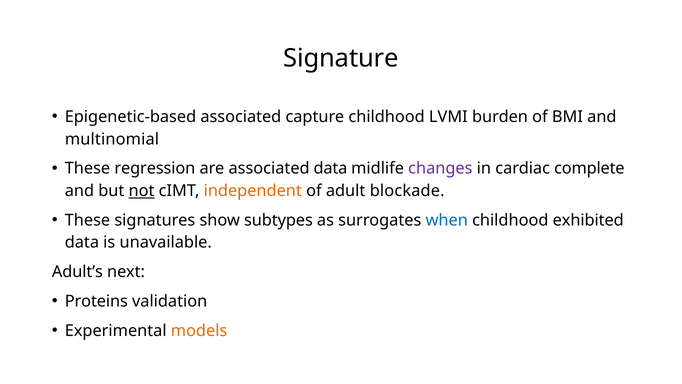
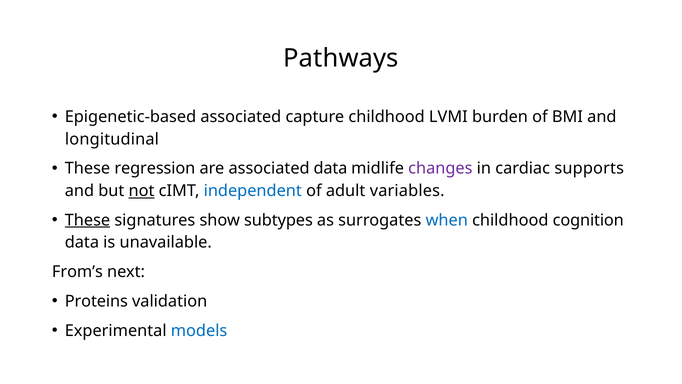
Signature: Signature -> Pathways
multinomial: multinomial -> longitudinal
complete: complete -> supports
independent colour: orange -> blue
blockade: blockade -> variables
These at (87, 220) underline: none -> present
exhibited: exhibited -> cognition
Adult’s: Adult’s -> From’s
models colour: orange -> blue
